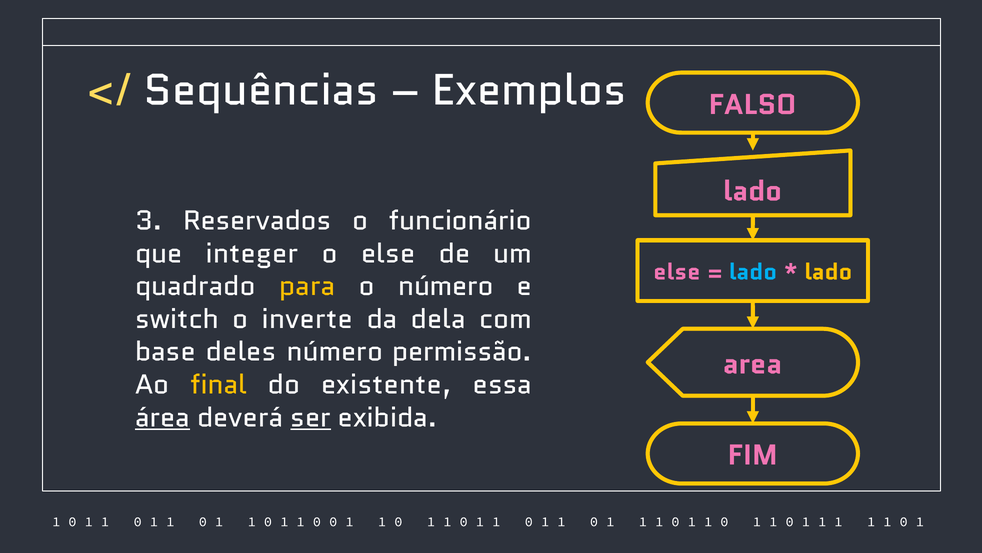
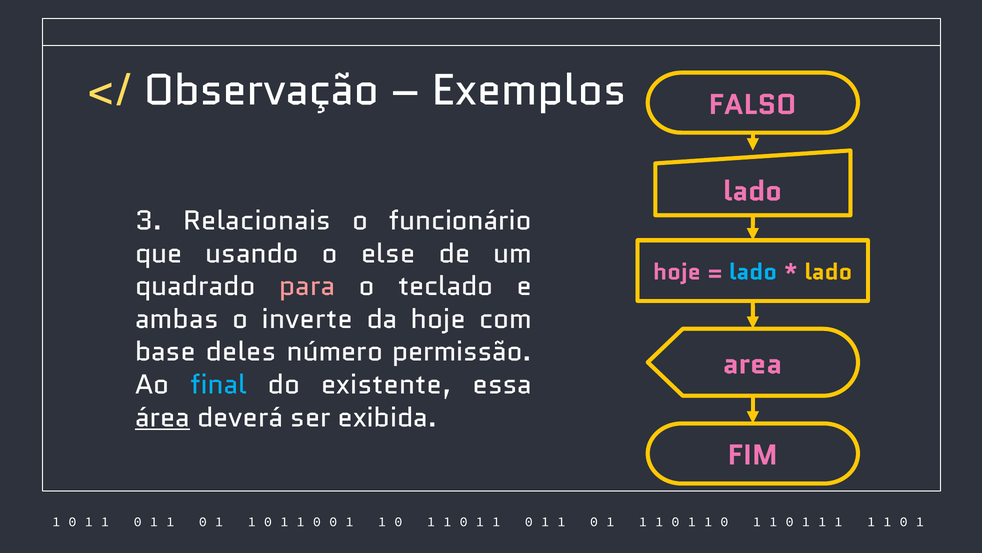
Sequências: Sequências -> Observação
Reservados: Reservados -> Relacionais
integer: integer -> usando
else at (677, 272): else -> hoje
para colour: yellow -> pink
o número: número -> teclado
switch: switch -> ambas
da dela: dela -> hoje
final colour: yellow -> light blue
ser underline: present -> none
